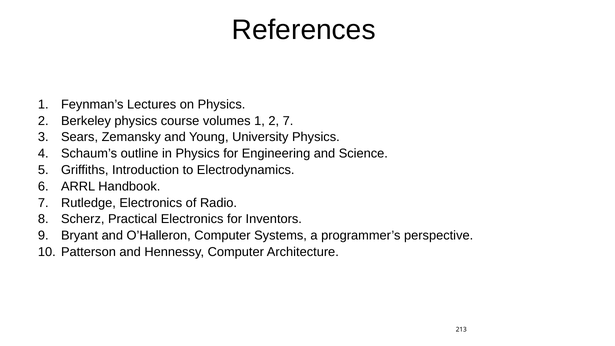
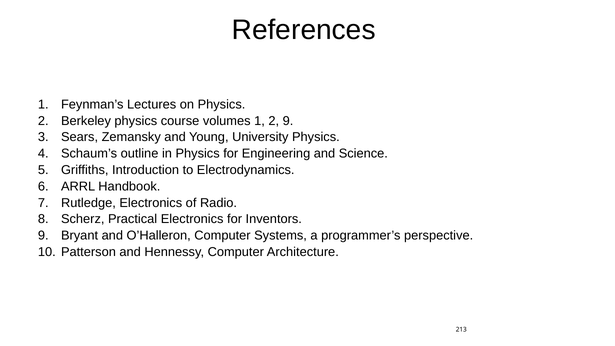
2 7: 7 -> 9
